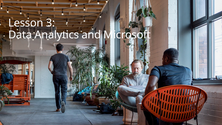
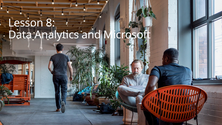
3: 3 -> 8
